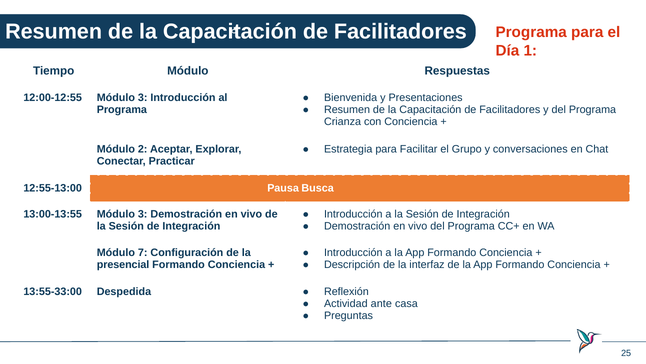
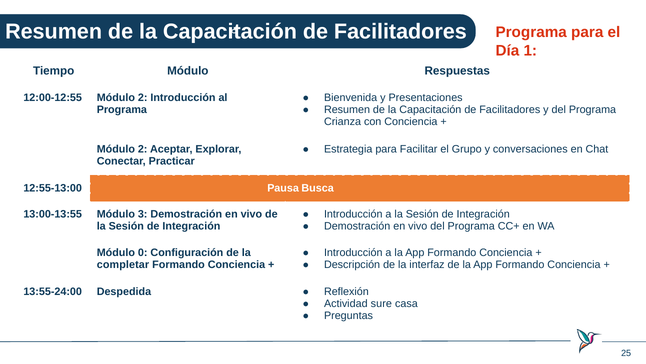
12:00-12:55 Módulo 3: 3 -> 2
7: 7 -> 0
presencial: presencial -> completar
13:55-33:00: 13:55-33:00 -> 13:55-24:00
ante: ante -> sure
